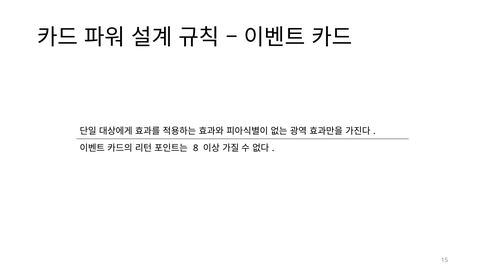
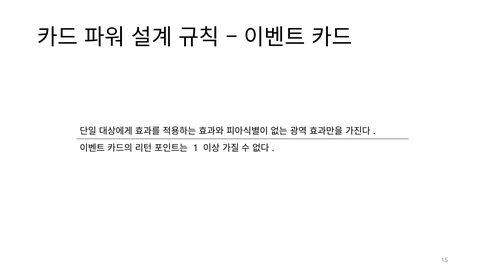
8: 8 -> 1
